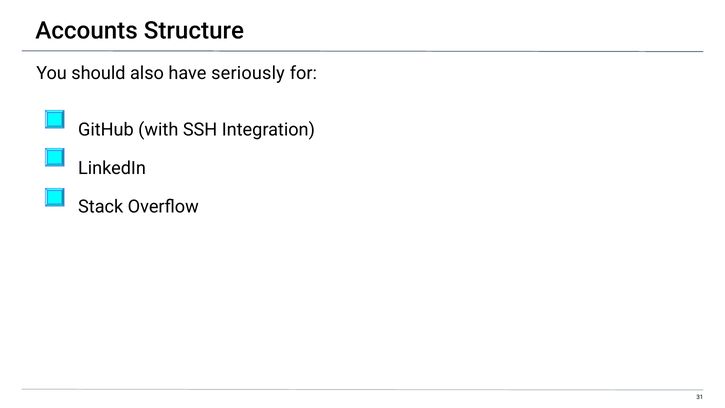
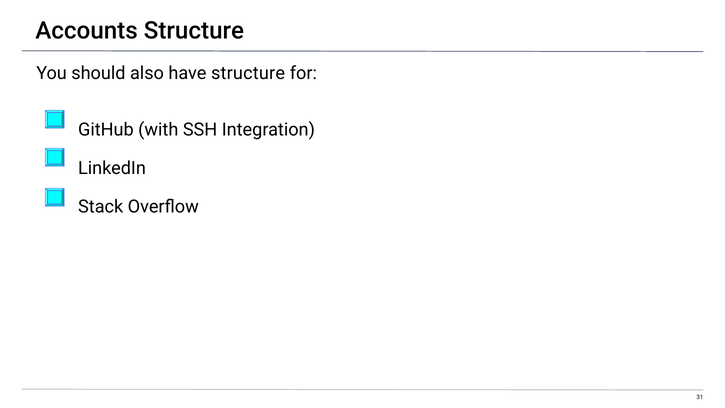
have seriously: seriously -> structure
